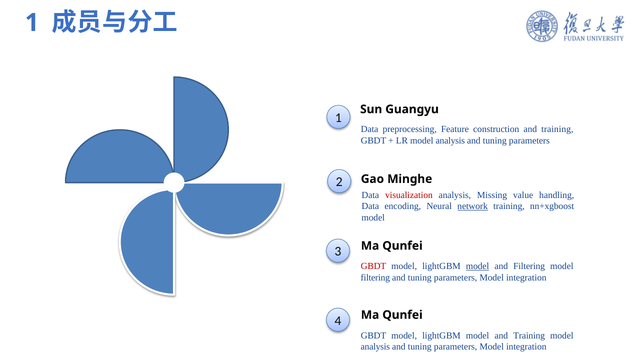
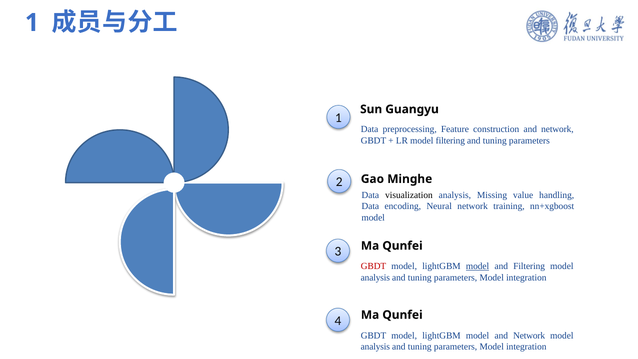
construction and training: training -> network
LR model analysis: analysis -> filtering
visualization colour: red -> black
network at (473, 206) underline: present -> none
filtering at (375, 277): filtering -> analysis
model and Training: Training -> Network
